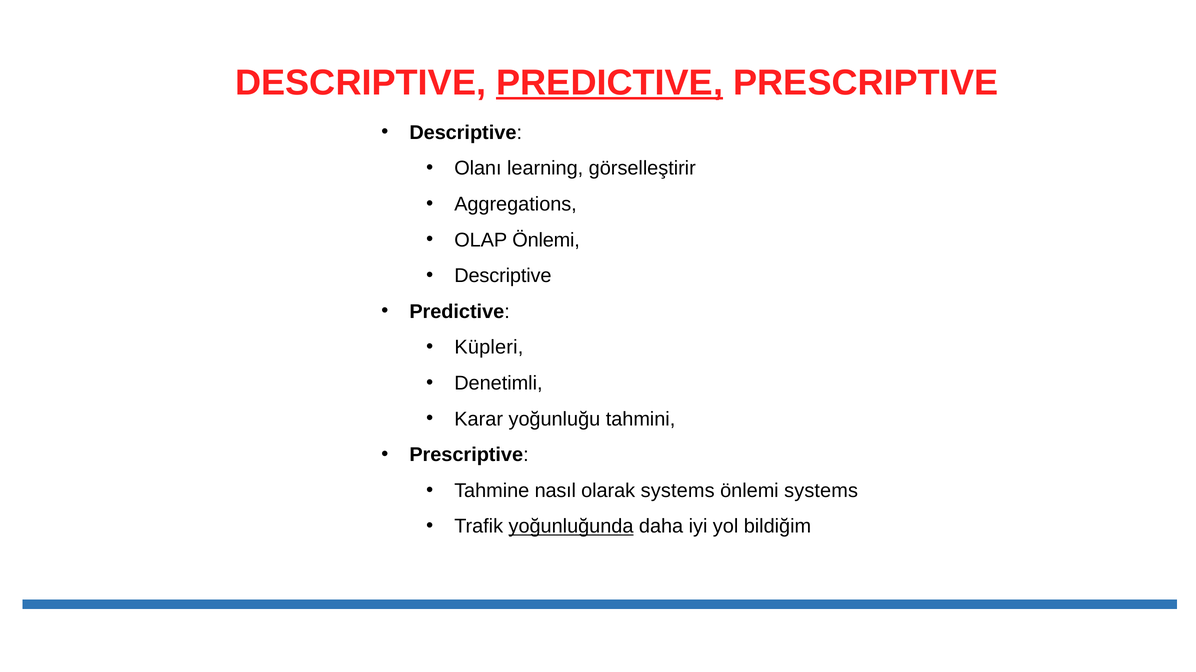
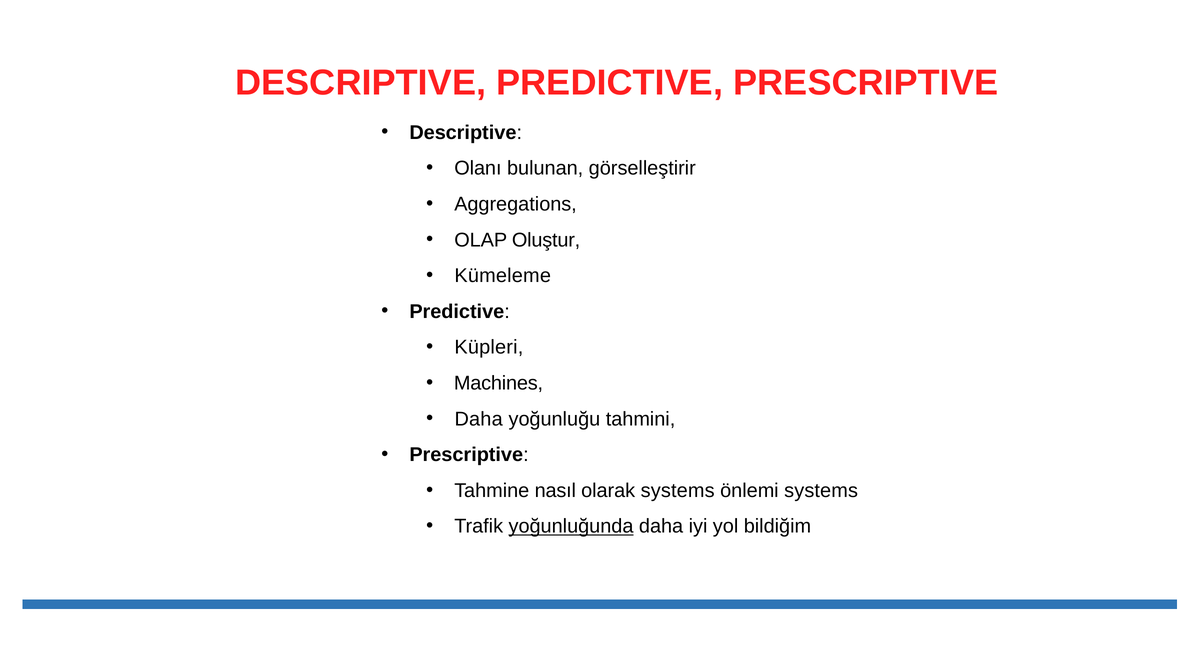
PREDICTIVE at (610, 83) underline: present -> none
learning: learning -> bulunan
OLAP Önlemi: Önlemi -> Oluştur
Descriptive at (503, 276): Descriptive -> Kümeleme
Denetimli: Denetimli -> Machines
Karar at (479, 419): Karar -> Daha
